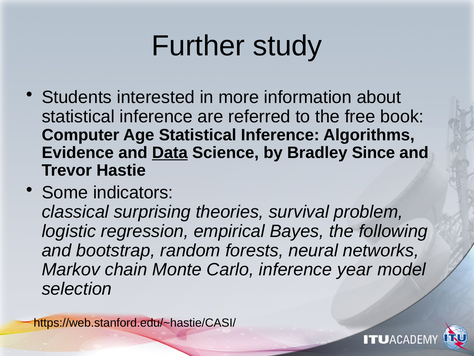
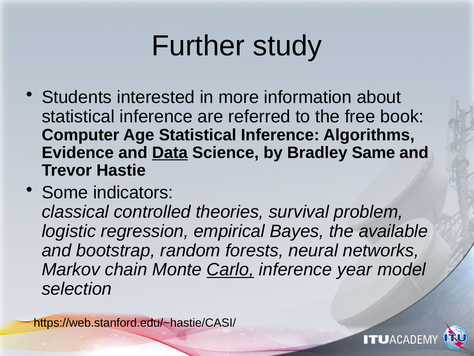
Since: Since -> Same
surprising: surprising -> controlled
following: following -> available
Carlo underline: none -> present
